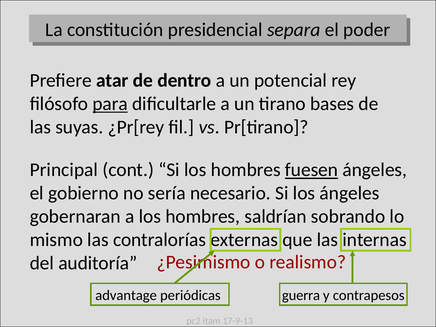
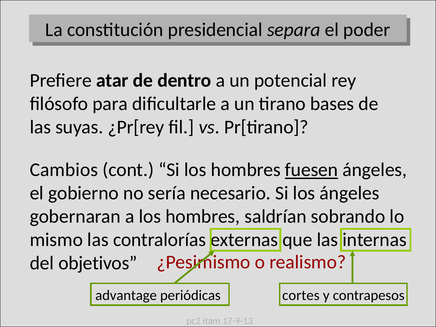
para underline: present -> none
Principal: Principal -> Cambios
auditoría: auditoría -> objetivos
guerra: guerra -> cortes
